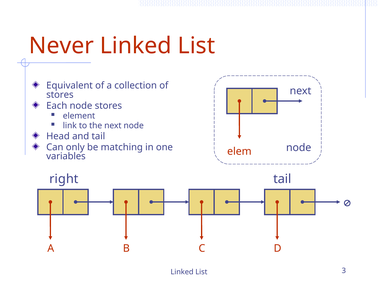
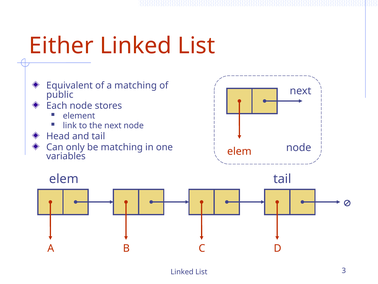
Never: Never -> Either
a collection: collection -> matching
stores at (60, 94): stores -> public
right at (64, 179): right -> elem
